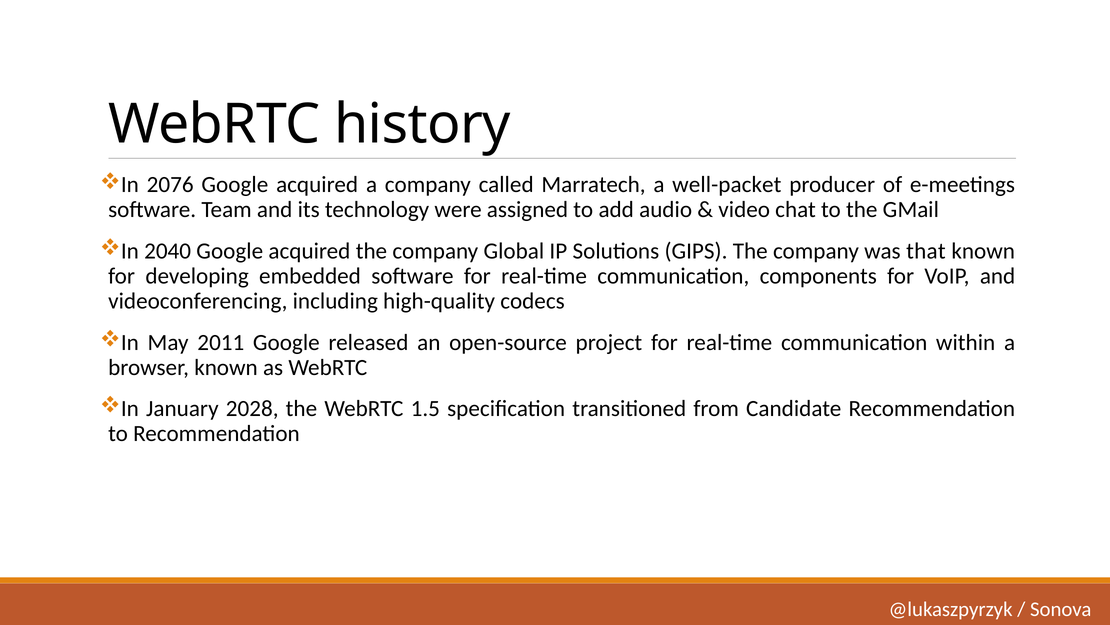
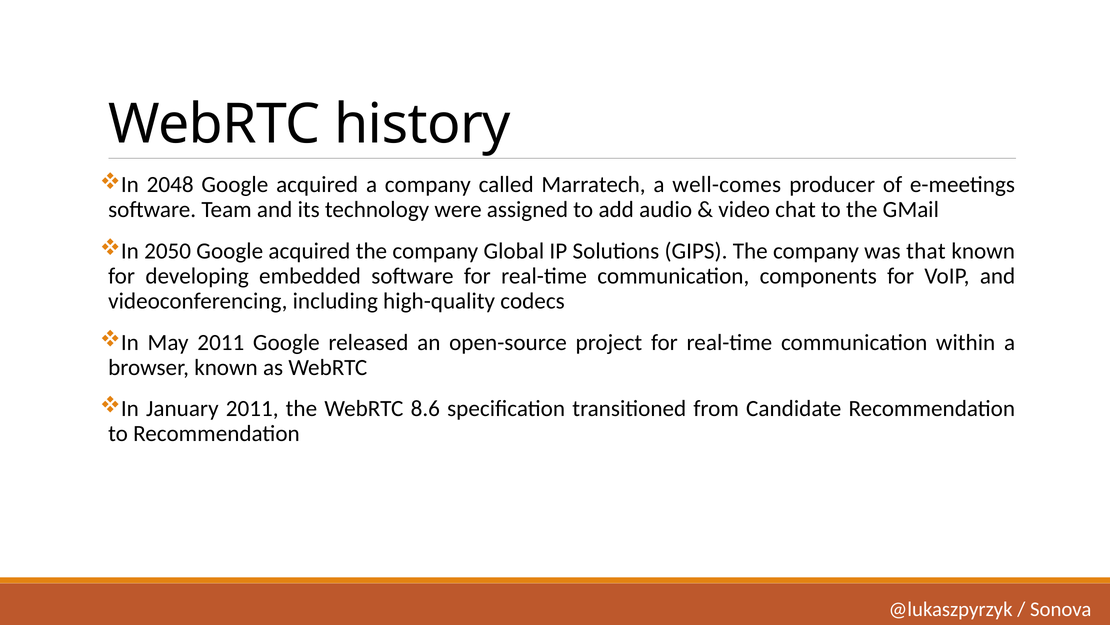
2076: 2076 -> 2048
well-packet: well-packet -> well-comes
2040: 2040 -> 2050
January 2028: 2028 -> 2011
1.5: 1.5 -> 8.6
